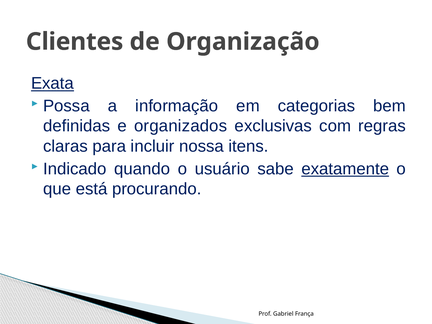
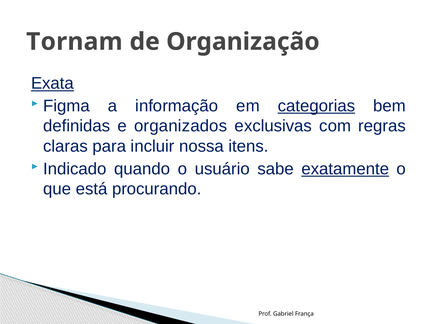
Clientes: Clientes -> Tornam
Possa: Possa -> Figma
categorias underline: none -> present
